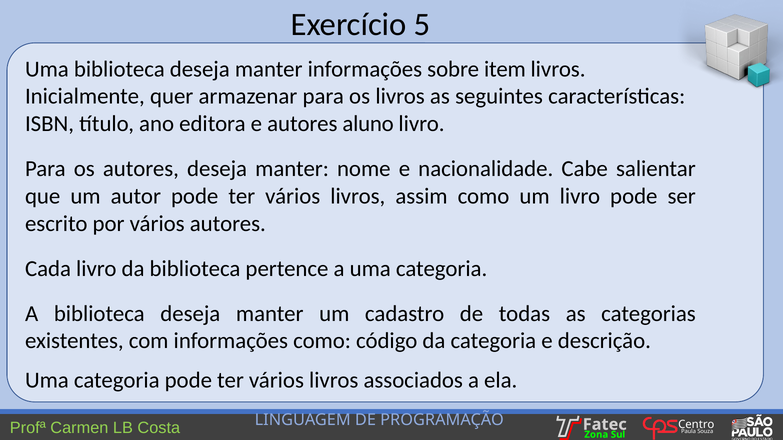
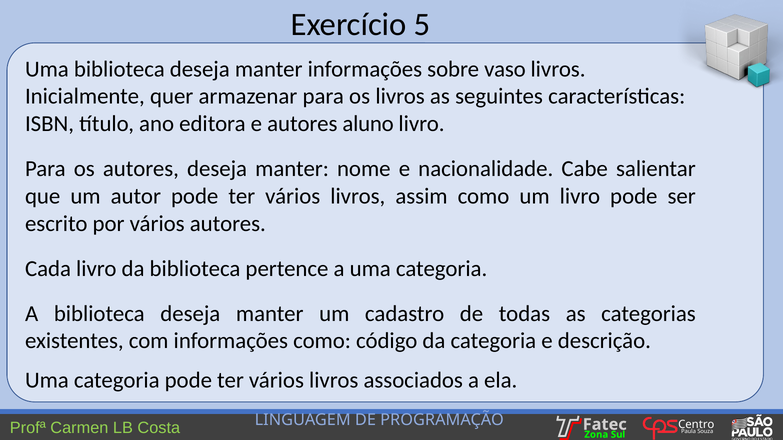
item: item -> vaso
